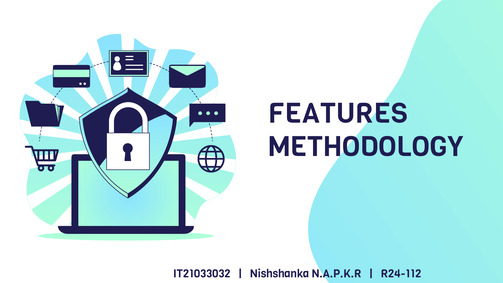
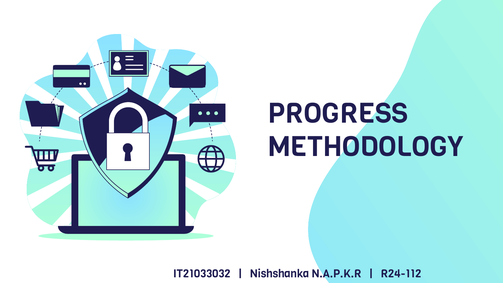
FEATURES: FEATURES -> PROGRESS
